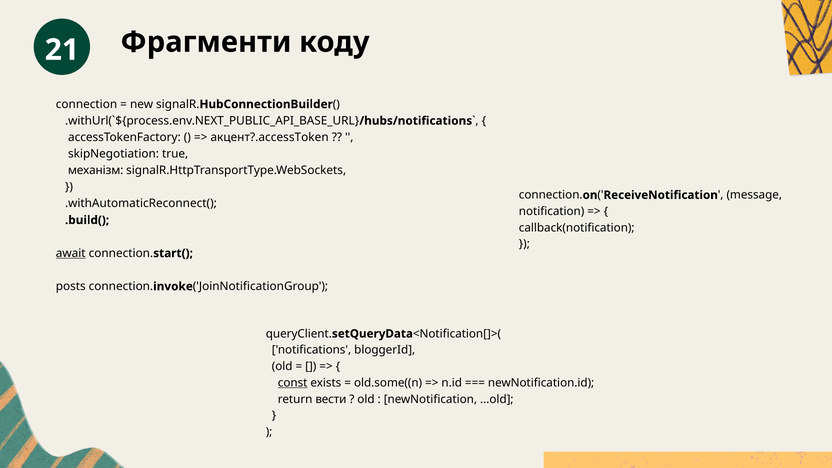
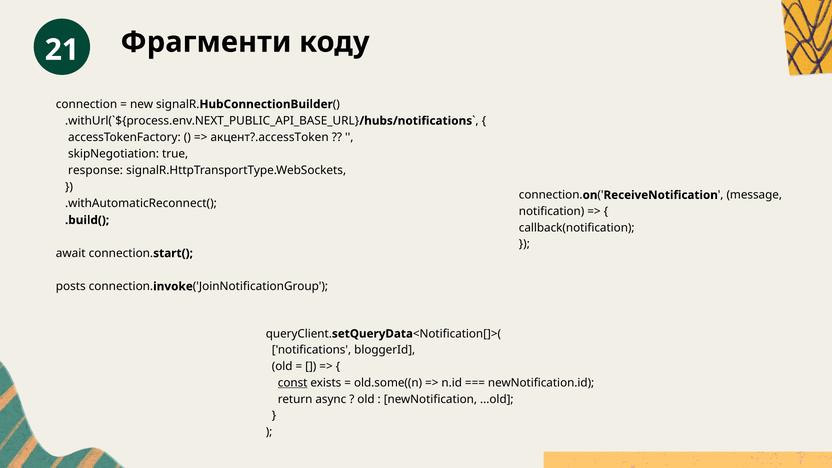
механізм: механізм -> response
await underline: present -> none
вести: вести -> async
